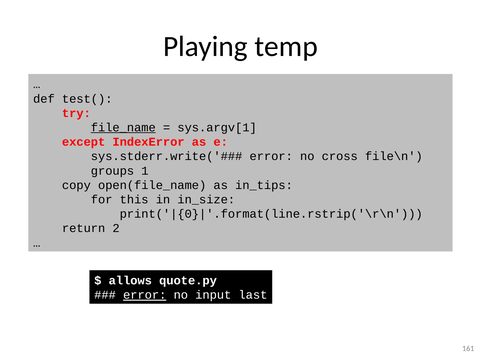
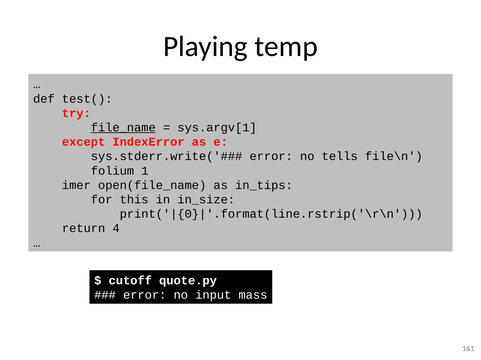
cross: cross -> tells
groups: groups -> folium
copy: copy -> imer
2: 2 -> 4
allows: allows -> cutoff
error at (145, 296) underline: present -> none
last: last -> mass
